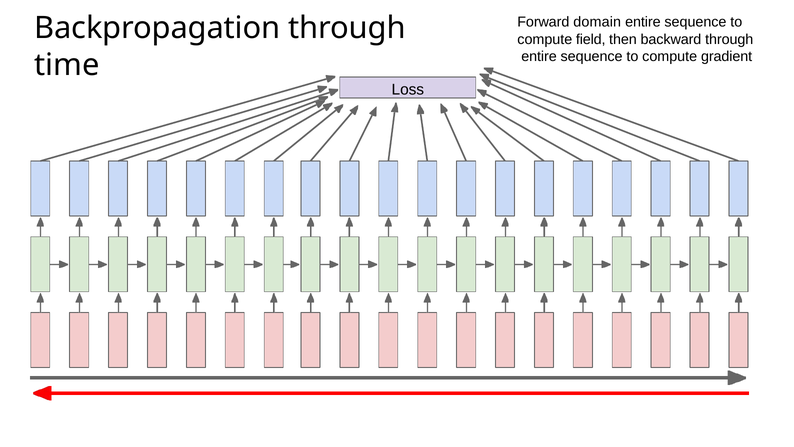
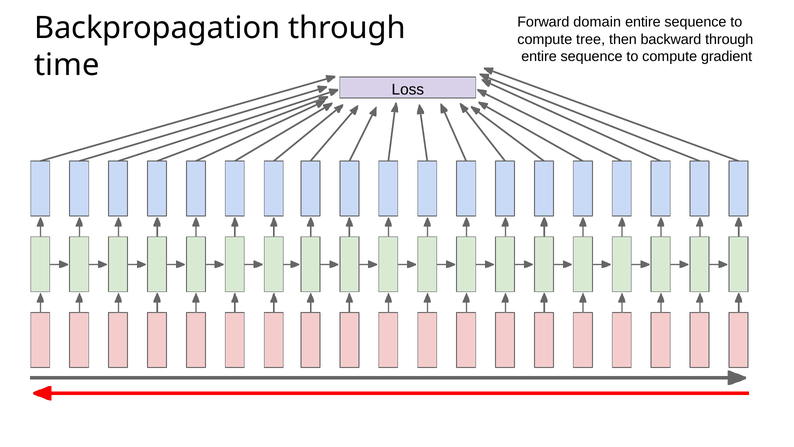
field: field -> tree
